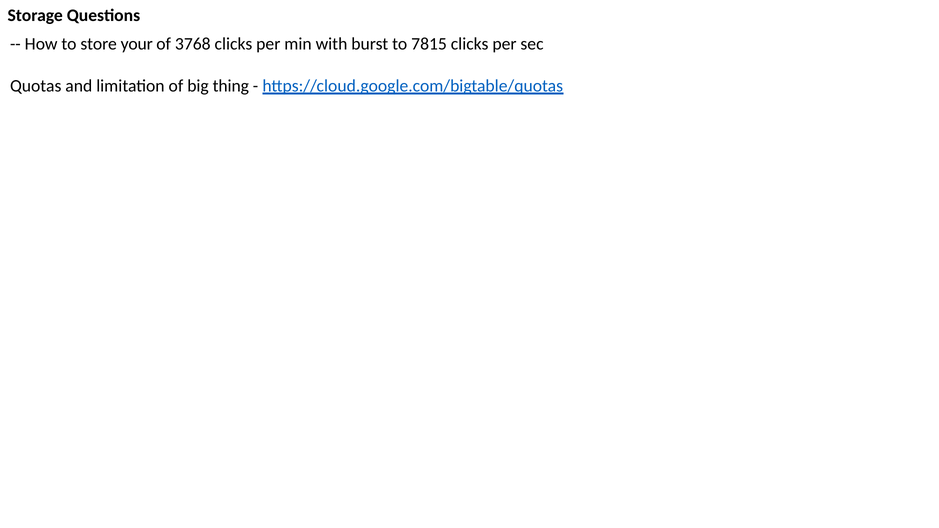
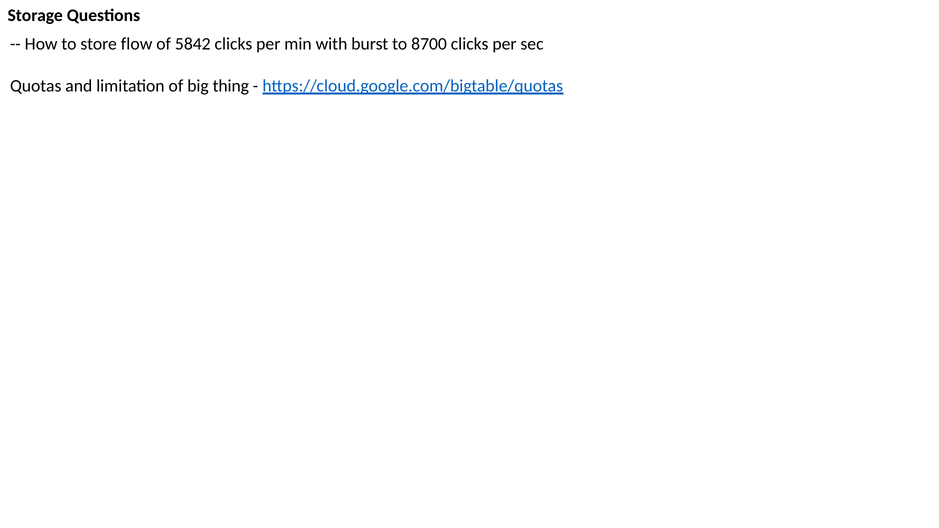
your: your -> flow
3768: 3768 -> 5842
7815: 7815 -> 8700
